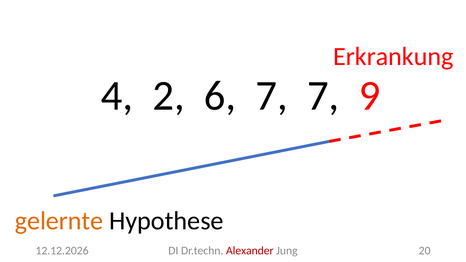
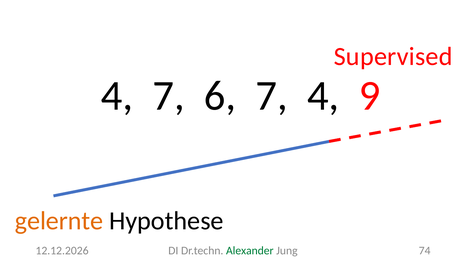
Erkrankung: Erkrankung -> Supervised
4 2: 2 -> 7
7 7: 7 -> 4
Alexander colour: red -> green
20: 20 -> 74
